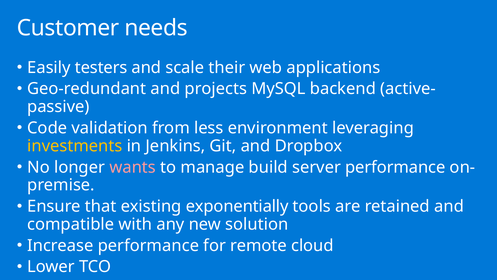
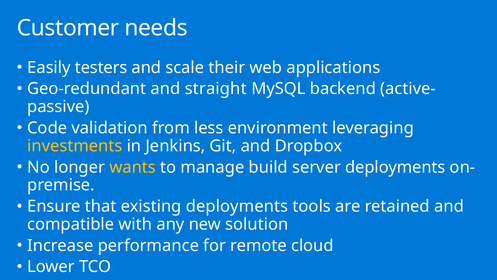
projects: projects -> straight
wants colour: pink -> yellow
server performance: performance -> deployments
existing exponentially: exponentially -> deployments
